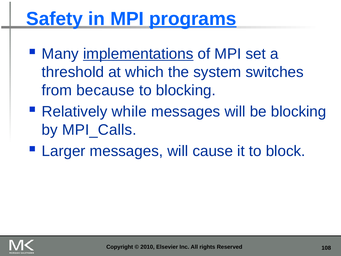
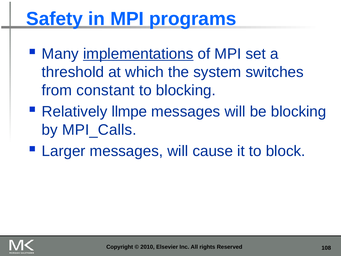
programs underline: present -> none
because: because -> constant
while: while -> llmpe
